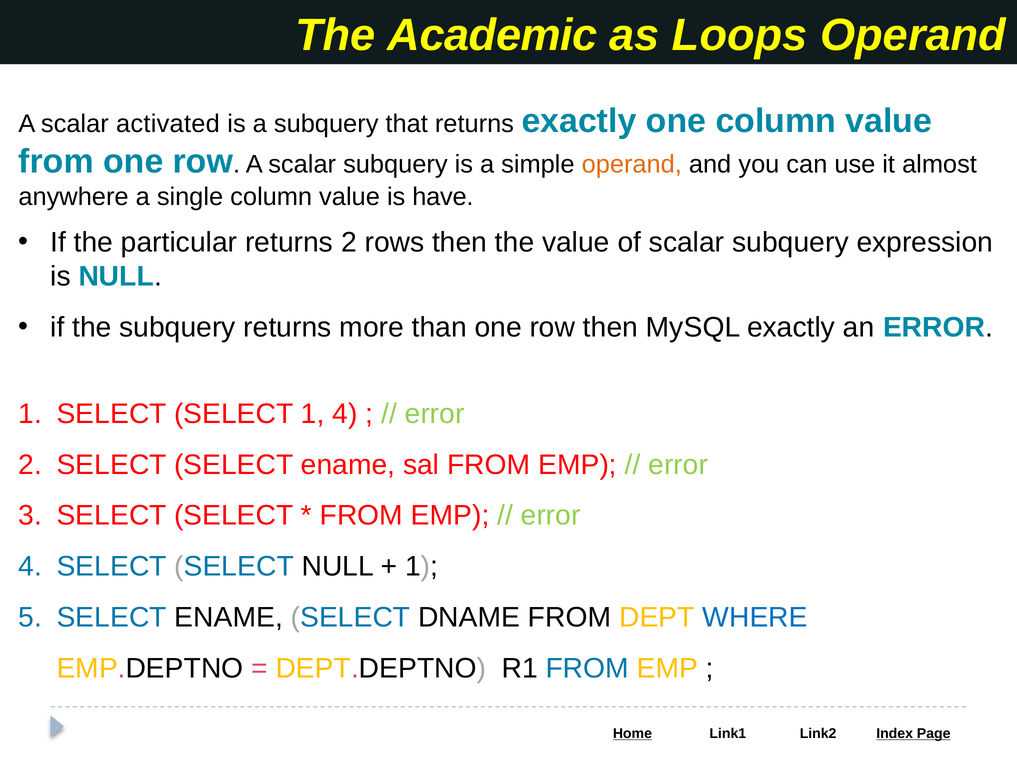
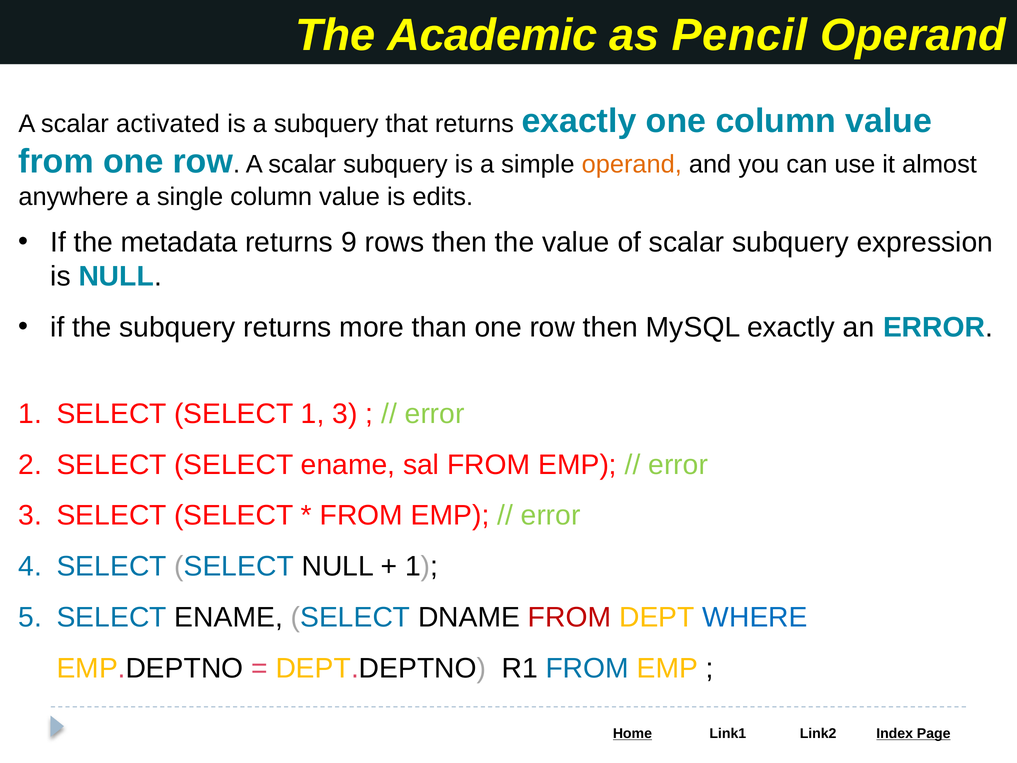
Loops: Loops -> Pencil
have: have -> edits
particular: particular -> metadata
returns 2: 2 -> 9
1 4: 4 -> 3
FROM at (570, 617) colour: black -> red
